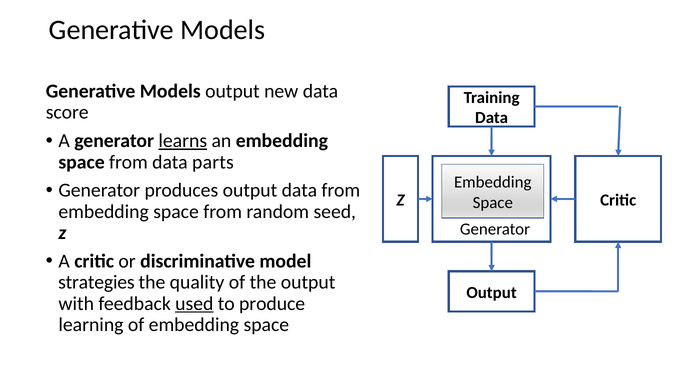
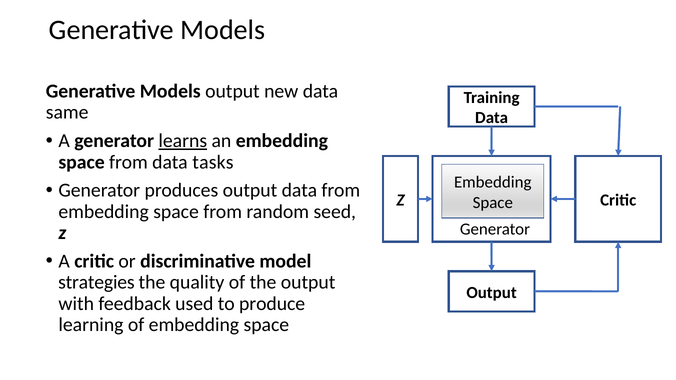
score: score -> same
parts: parts -> tasks
used underline: present -> none
